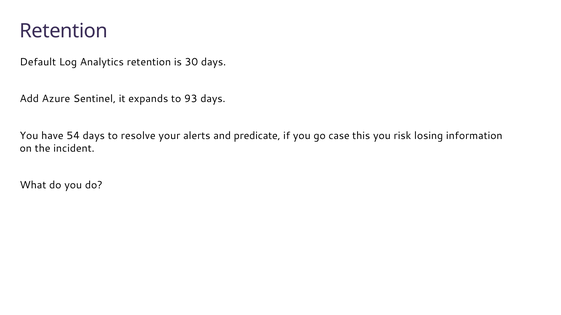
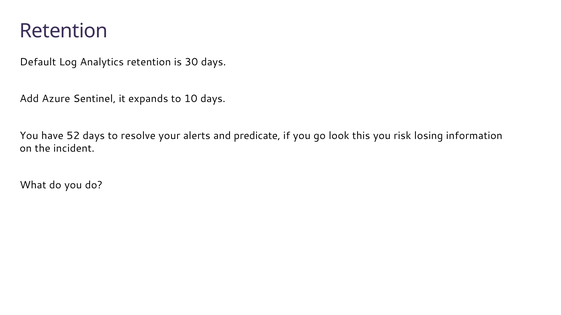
93: 93 -> 10
54: 54 -> 52
case: case -> look
